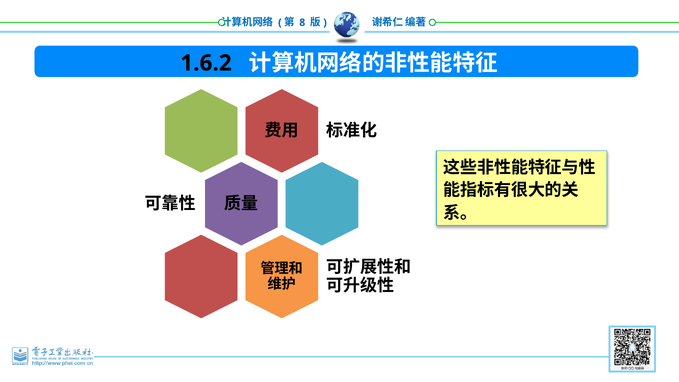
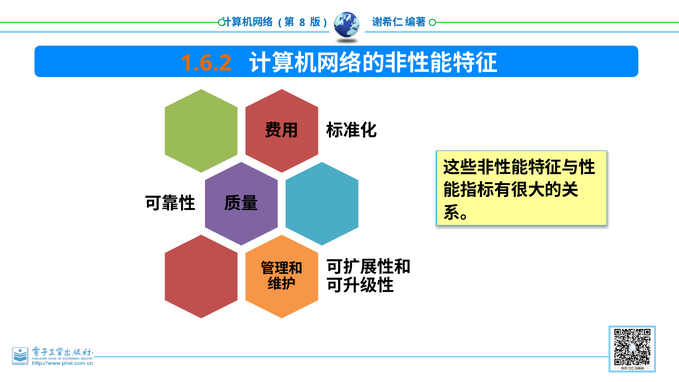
1.6.2 colour: black -> orange
